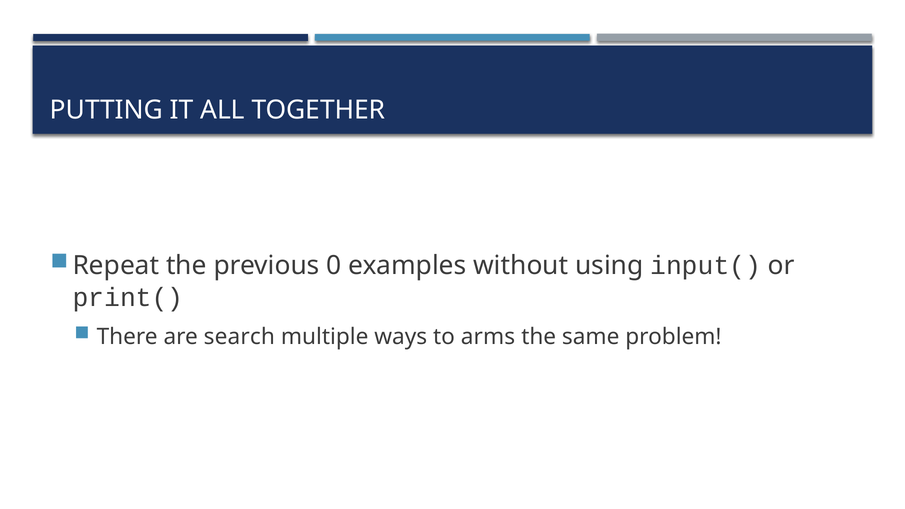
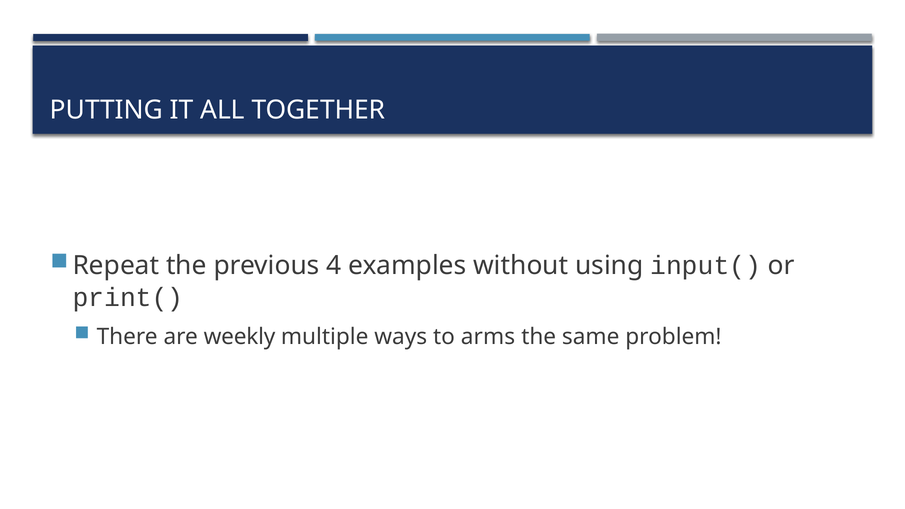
0: 0 -> 4
search: search -> weekly
